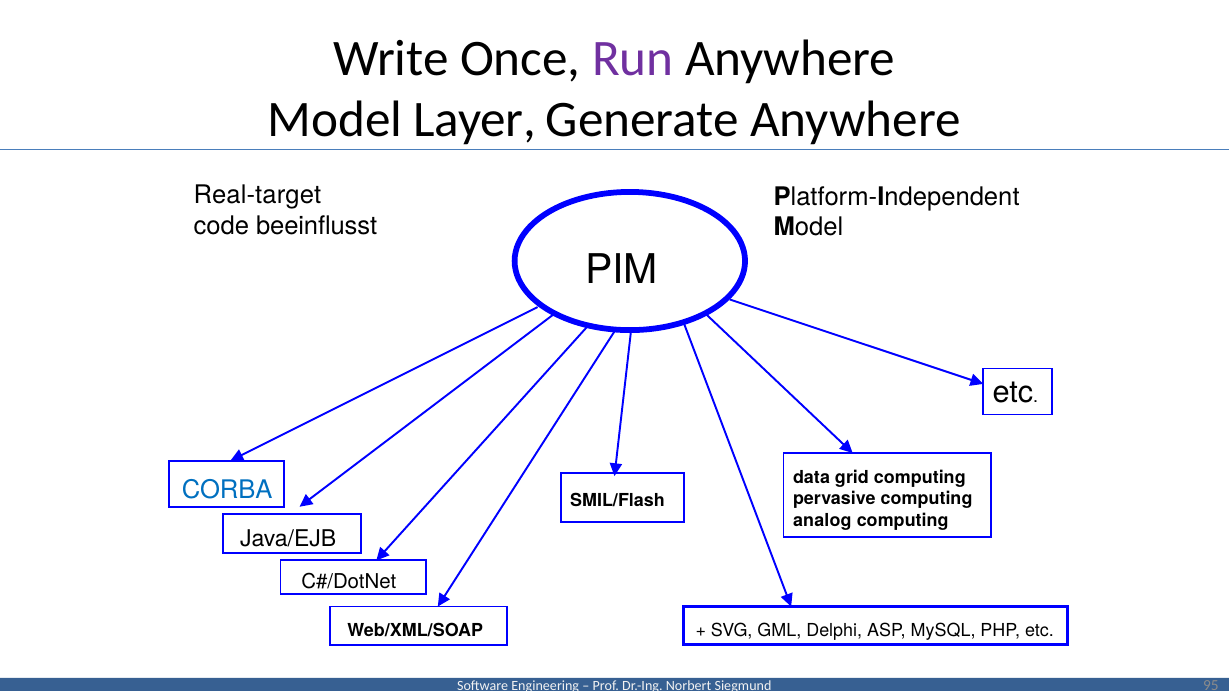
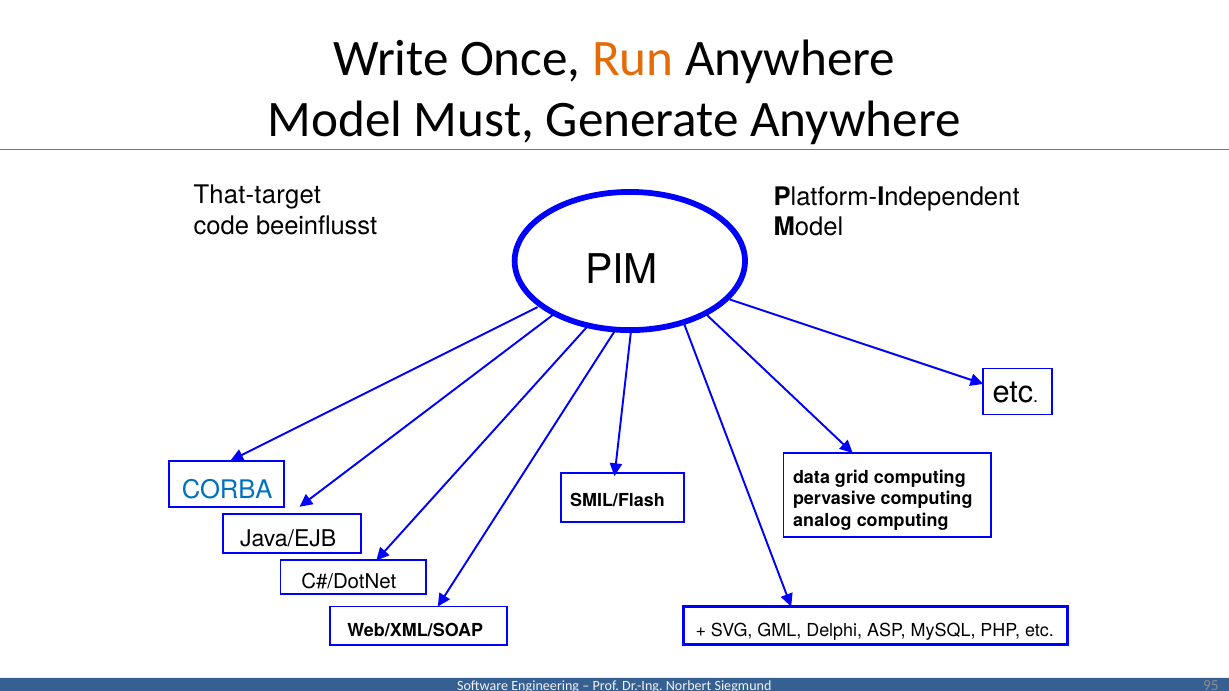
Run colour: purple -> orange
Layer: Layer -> Must
Real-target: Real-target -> That-target
